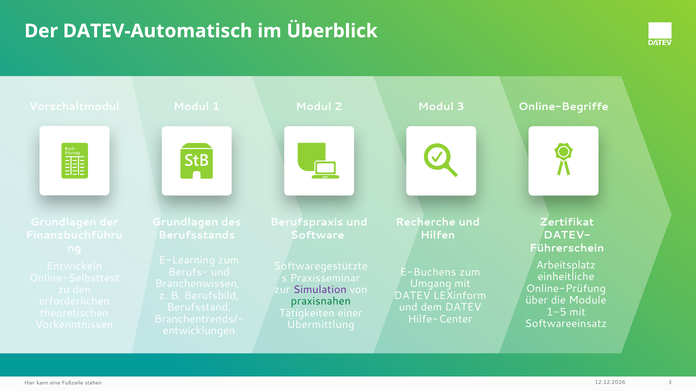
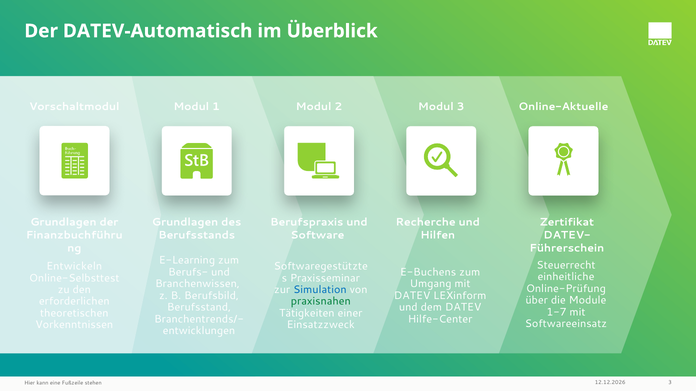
Online-Begriffe: Online-Begriffe -> Online-Aktuelle
Arbeitsplatz: Arbeitsplatz -> Steuerrecht
Simulation colour: purple -> blue
1-5: 1-5 -> 1-7
Übermittlung: Übermittlung -> Einsatzzweck
